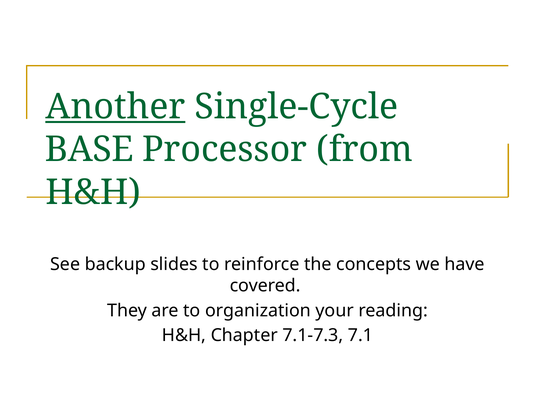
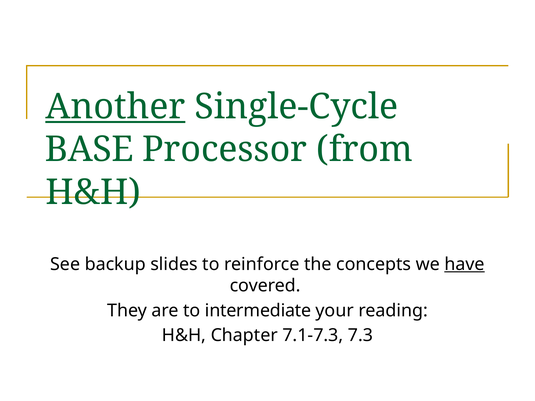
have underline: none -> present
organization: organization -> intermediate
7.1: 7.1 -> 7.3
